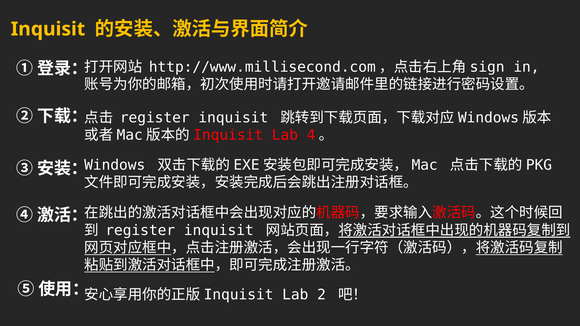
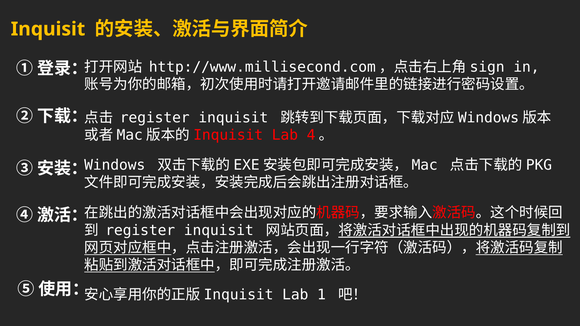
2: 2 -> 1
